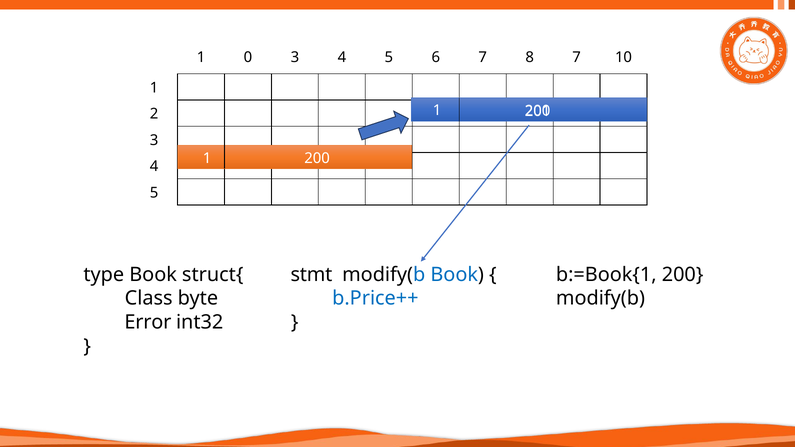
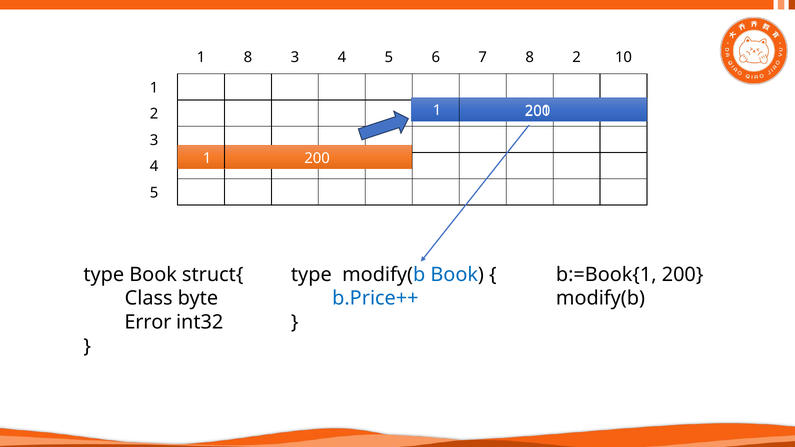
1 0: 0 -> 8
8 7: 7 -> 2
stmt at (311, 275): stmt -> type
